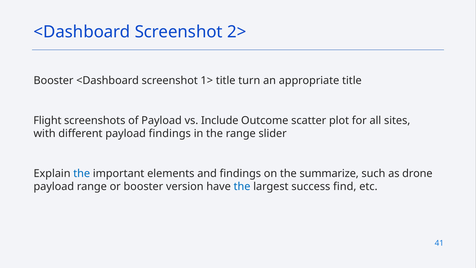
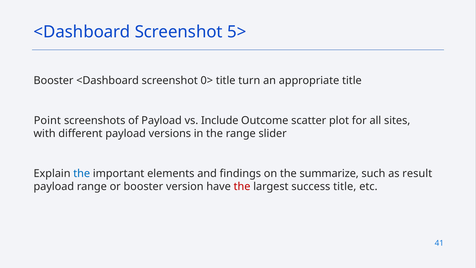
2>: 2> -> 5>
1>: 1> -> 0>
Flight: Flight -> Point
payload findings: findings -> versions
drone: drone -> result
the at (242, 187) colour: blue -> red
success find: find -> title
